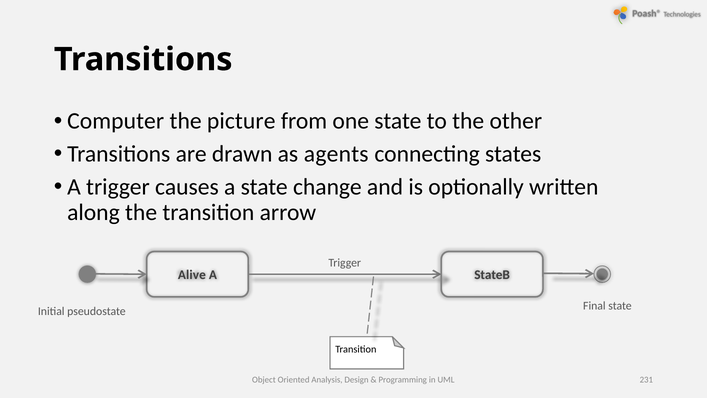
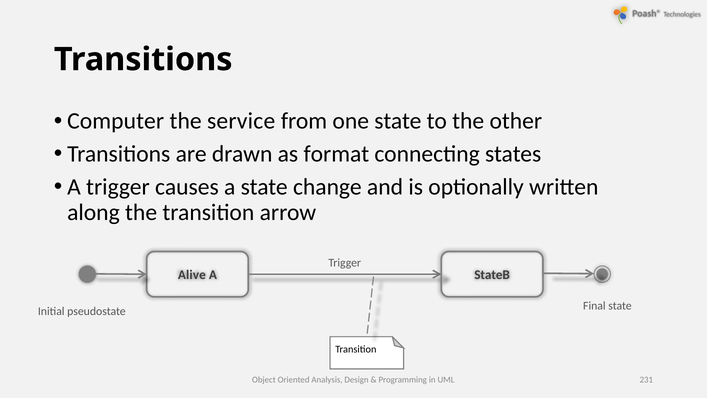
picture: picture -> service
agents: agents -> format
